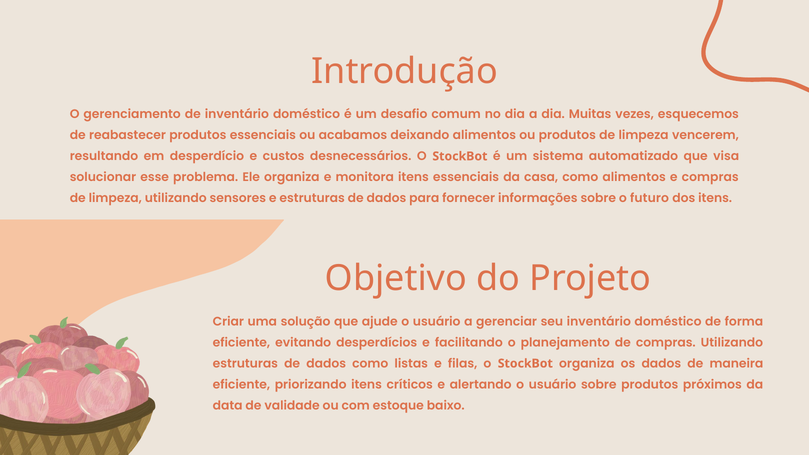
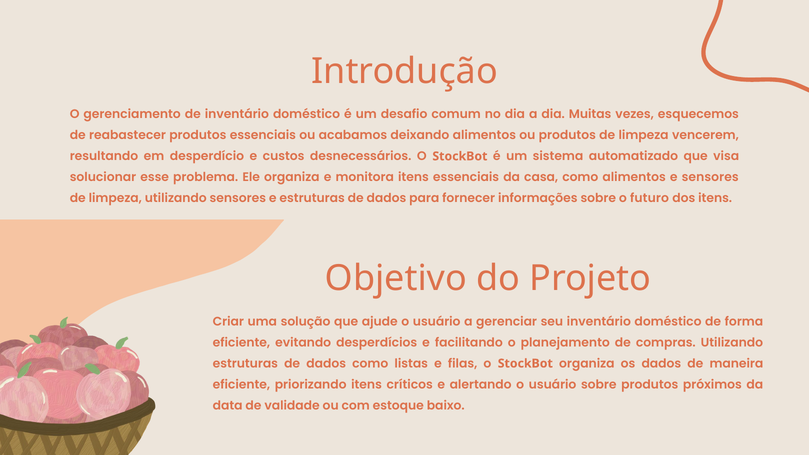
e compras: compras -> sensores
